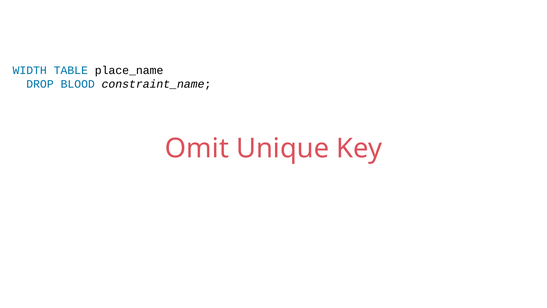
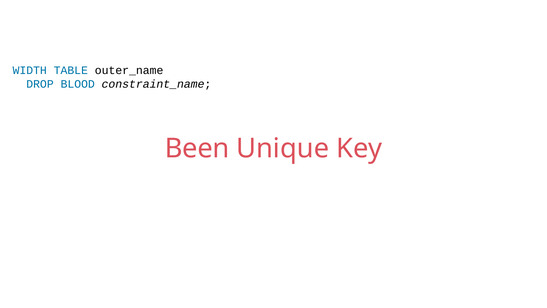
place_name: place_name -> outer_name
Omit: Omit -> Been
